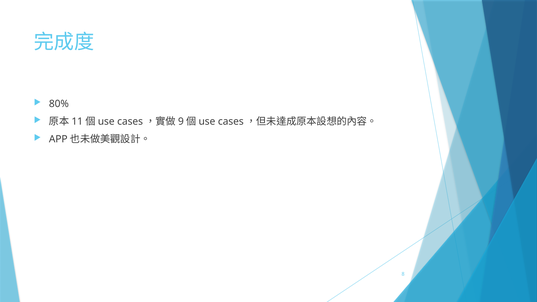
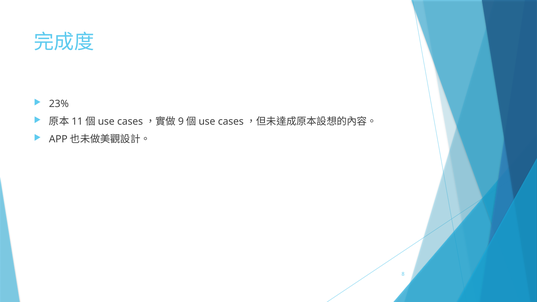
80%: 80% -> 23%
